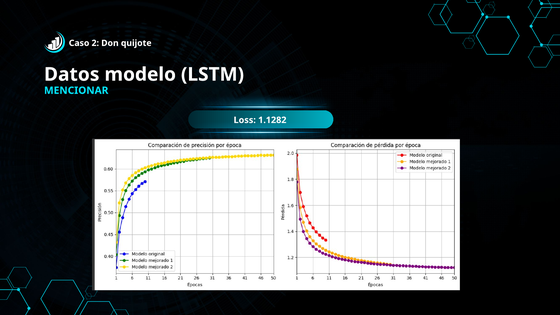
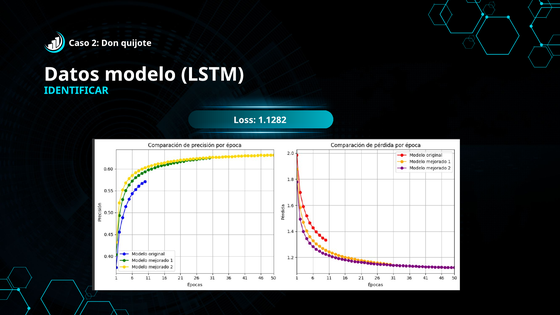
MENCIONAR: MENCIONAR -> IDENTIFICAR
